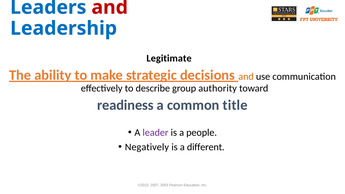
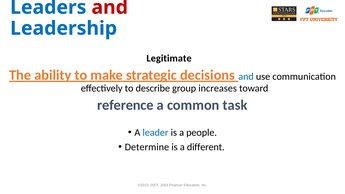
and at (246, 77) colour: orange -> blue
authority: authority -> increases
readiness: readiness -> reference
title: title -> task
leader colour: purple -> blue
Negatively: Negatively -> Determine
